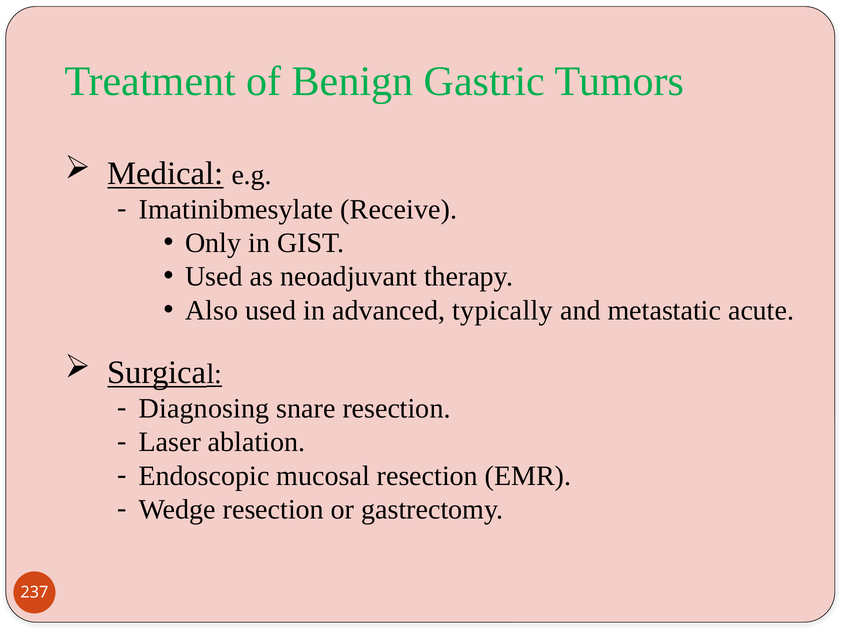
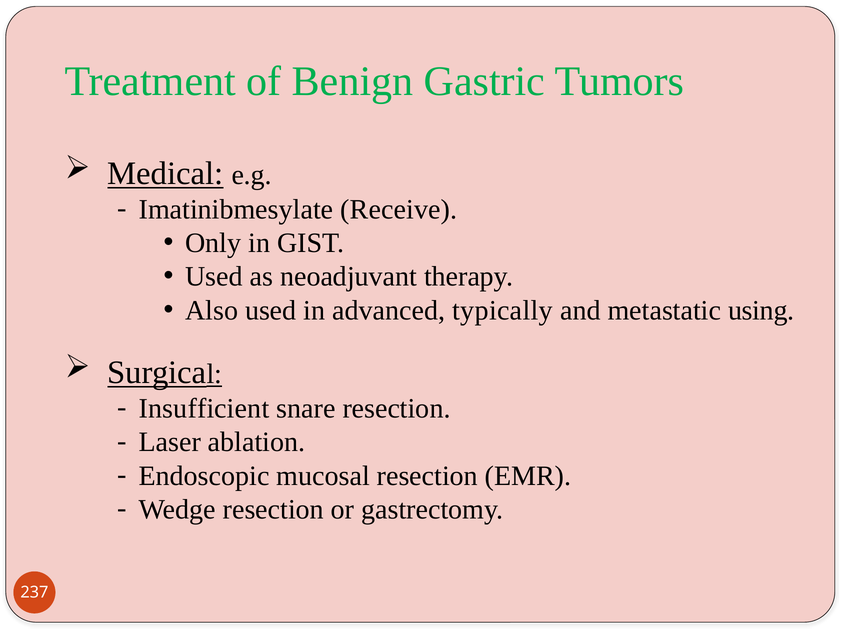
acute: acute -> using
Diagnosing: Diagnosing -> Insufficient
